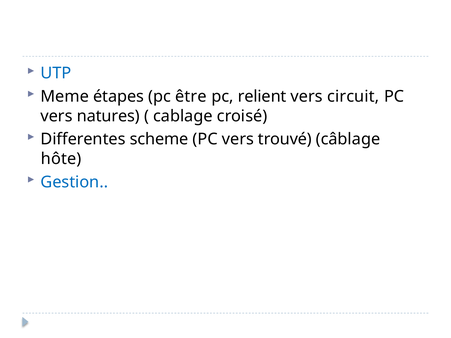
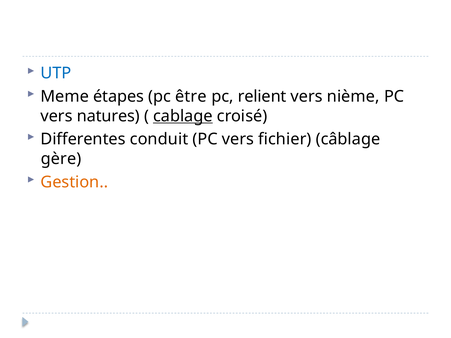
circuit: circuit -> nième
cablage underline: none -> present
scheme: scheme -> conduit
trouvé: trouvé -> fichier
hôte: hôte -> gère
Gestion colour: blue -> orange
